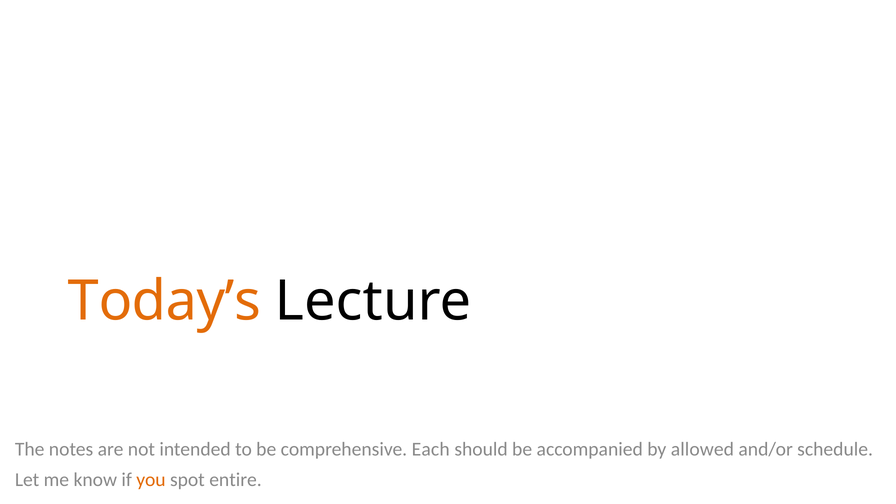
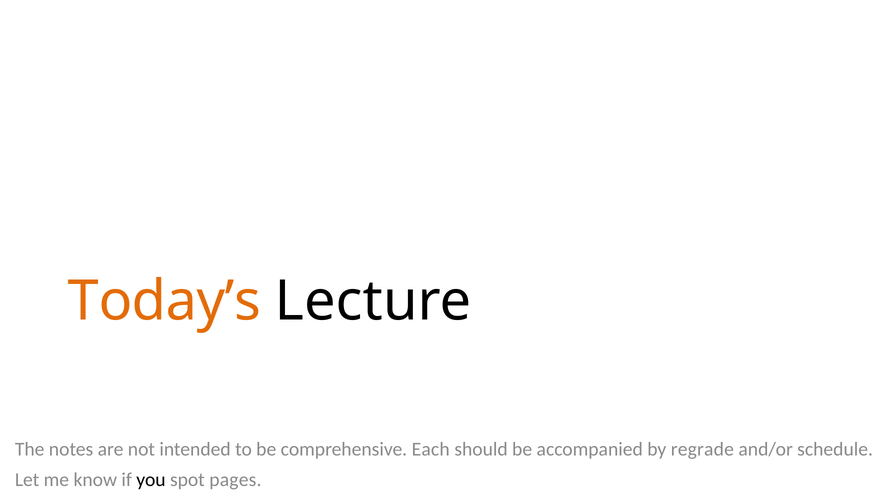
allowed: allowed -> regrade
you colour: orange -> black
entire: entire -> pages
